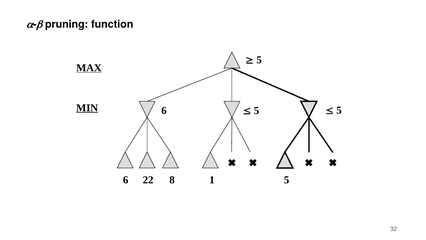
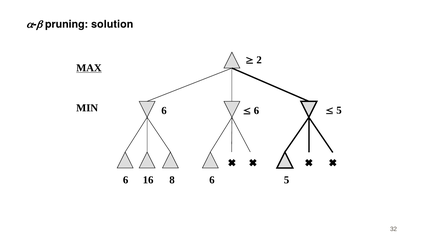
function: function -> solution
5 at (259, 60): 5 -> 2
MIN underline: present -> none
5 at (256, 110): 5 -> 6
22: 22 -> 16
8 1: 1 -> 6
